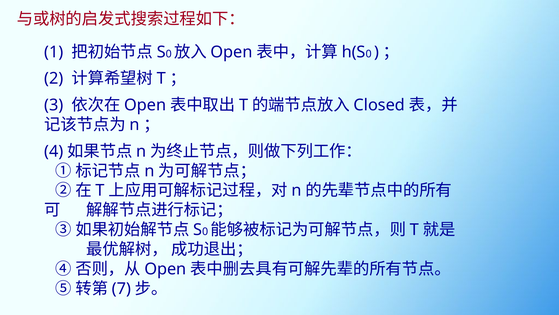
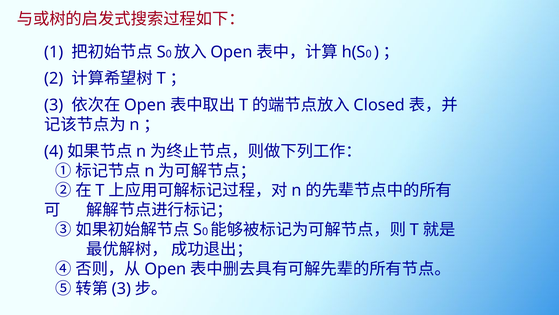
7 at (121, 288): 7 -> 3
